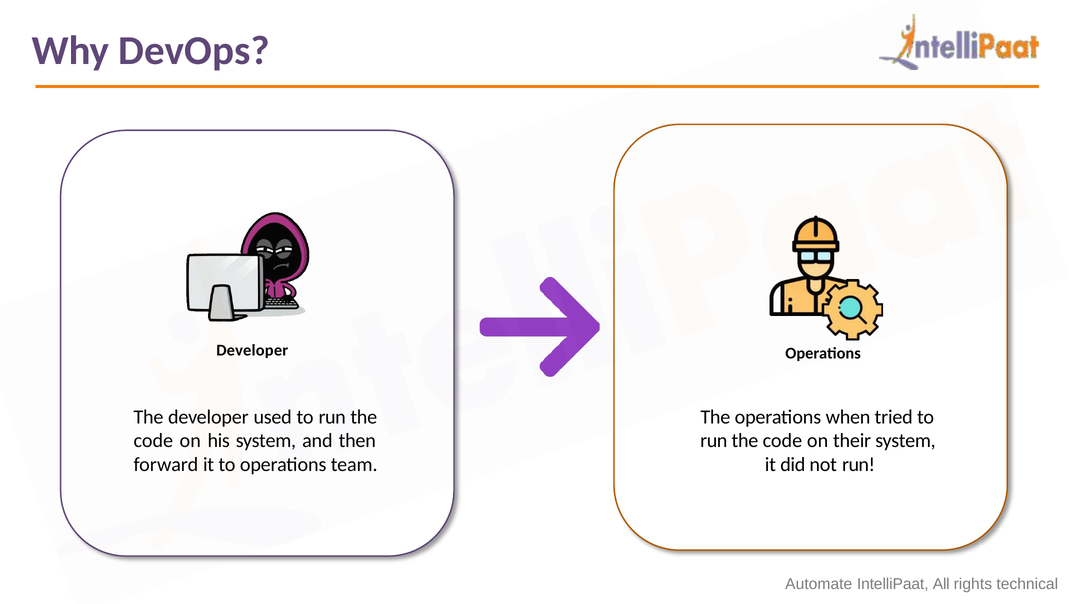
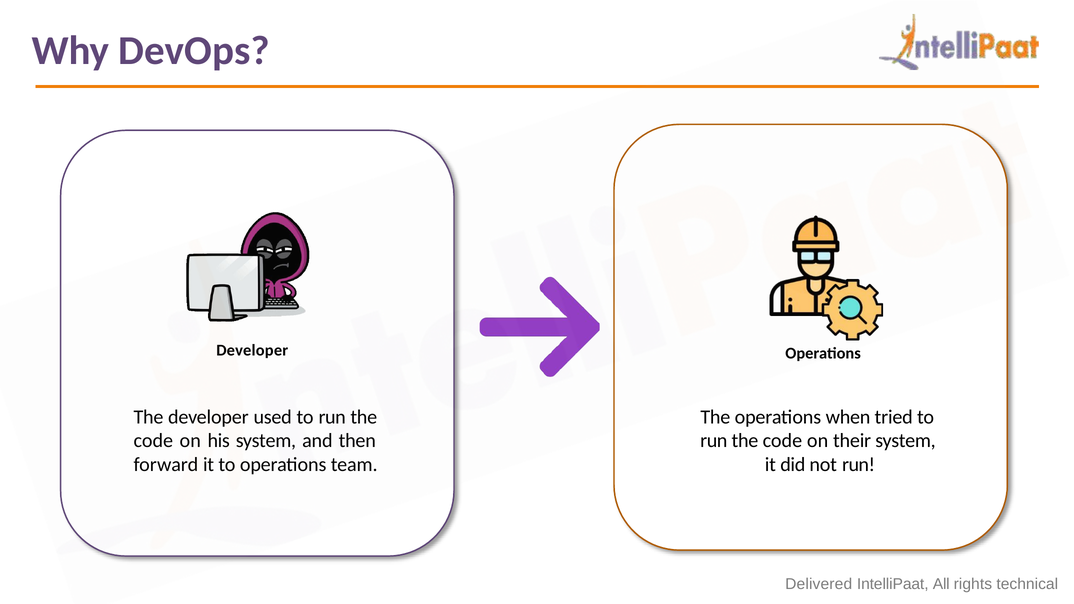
Automate: Automate -> Delivered
